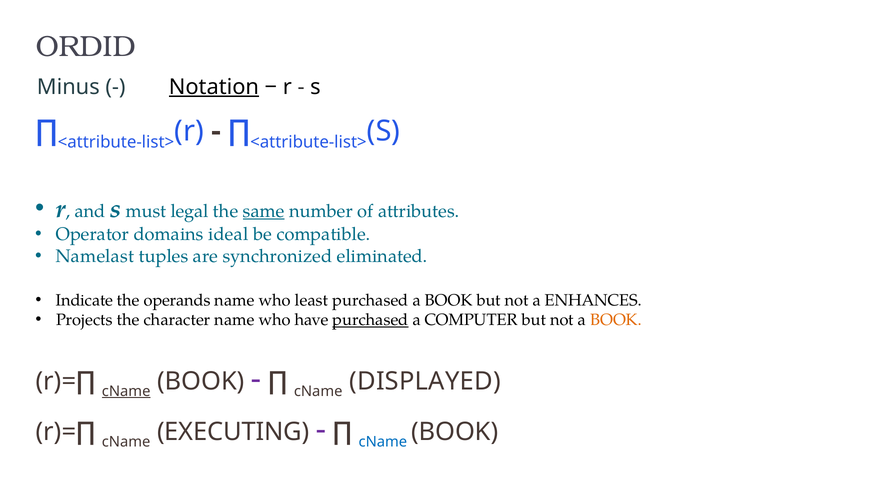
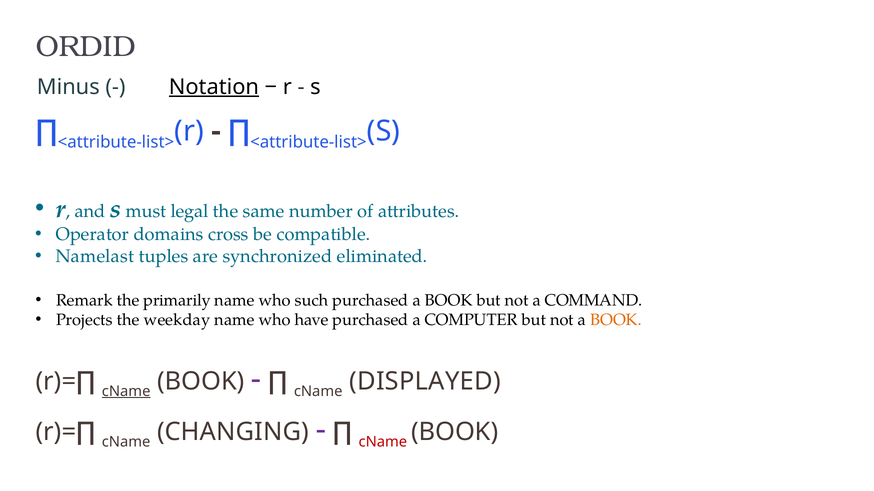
same underline: present -> none
ideal: ideal -> cross
Indicate: Indicate -> Remark
operands: operands -> primarily
least: least -> such
ENHANCES: ENHANCES -> COMMAND
character: character -> weekday
purchased at (370, 320) underline: present -> none
EXECUTING: EXECUTING -> CHANGING
cName at (383, 443) colour: blue -> red
